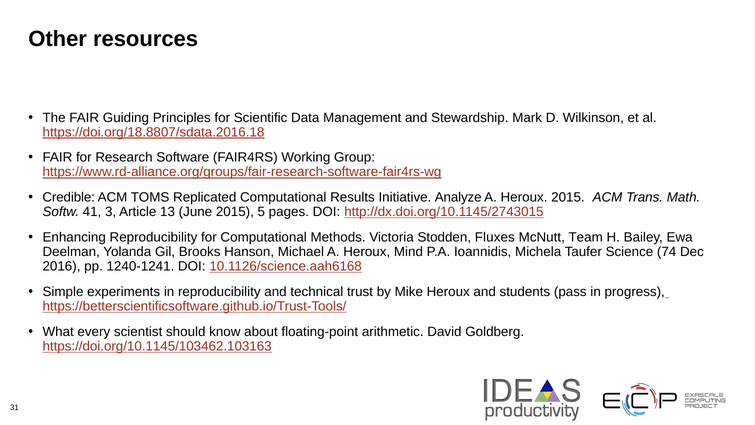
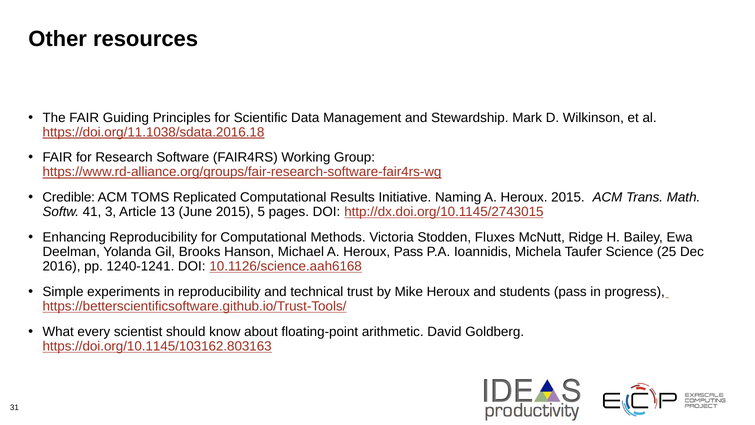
https://doi.org/18.8807/sdata.2016.18: https://doi.org/18.8807/sdata.2016.18 -> https://doi.org/11.1038/sdata.2016.18
Analyze: Analyze -> Naming
Team: Team -> Ridge
Heroux Mind: Mind -> Pass
74: 74 -> 25
https://doi.org/10.1145/103462.103163: https://doi.org/10.1145/103462.103163 -> https://doi.org/10.1145/103162.803163
